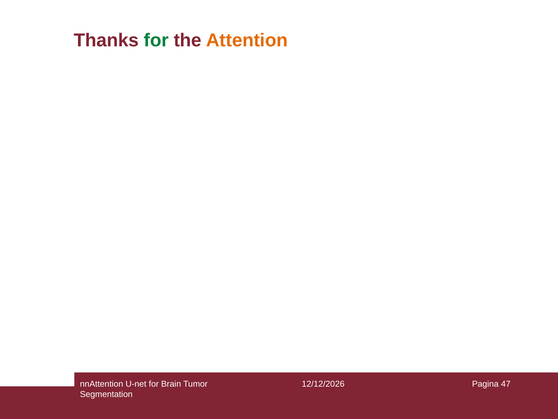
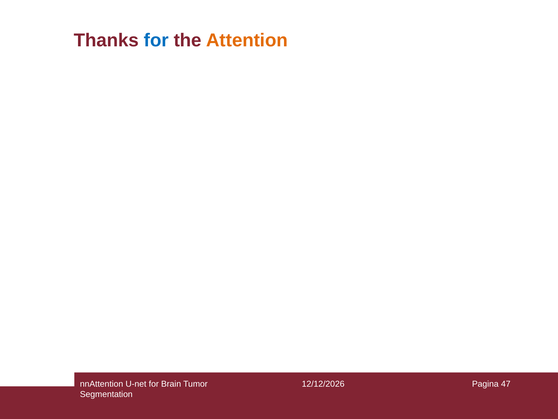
for at (156, 40) colour: green -> blue
